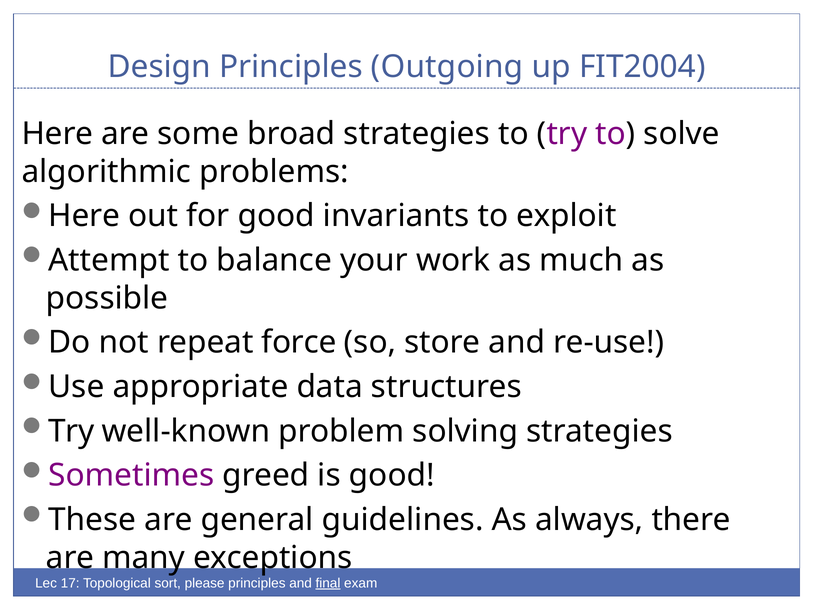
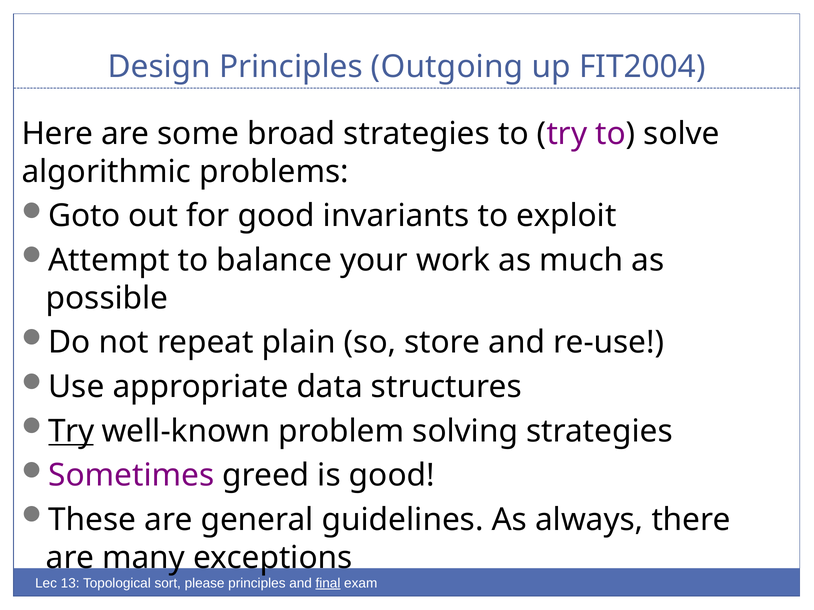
Here at (84, 216): Here -> Goto
force: force -> plain
Try at (71, 432) underline: none -> present
17: 17 -> 13
